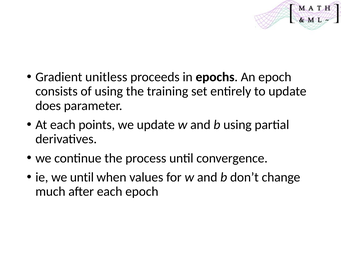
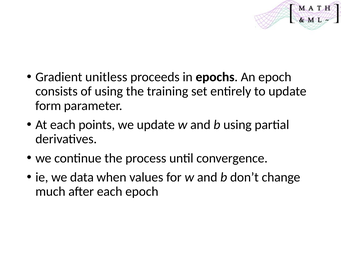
does: does -> form
we until: until -> data
